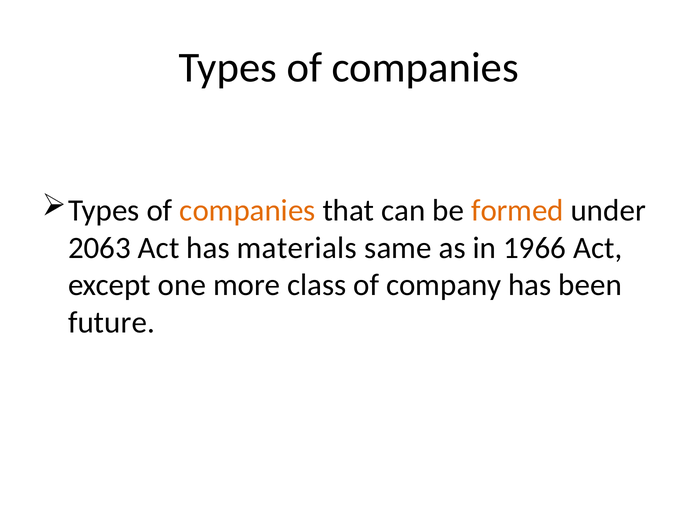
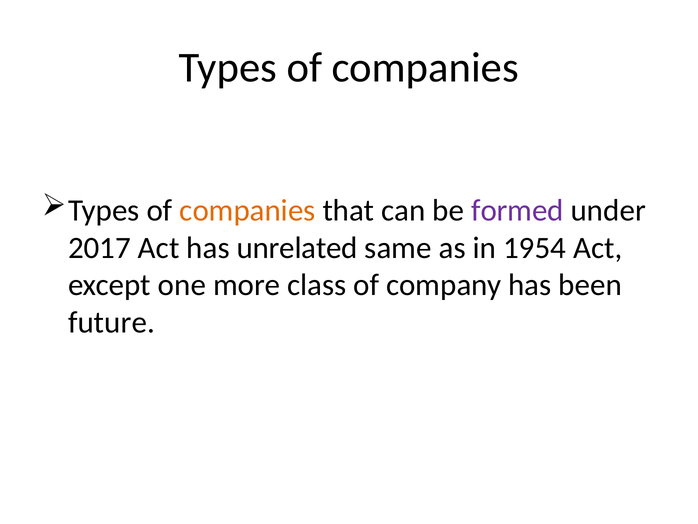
formed colour: orange -> purple
2063: 2063 -> 2017
materials: materials -> unrelated
1966: 1966 -> 1954
